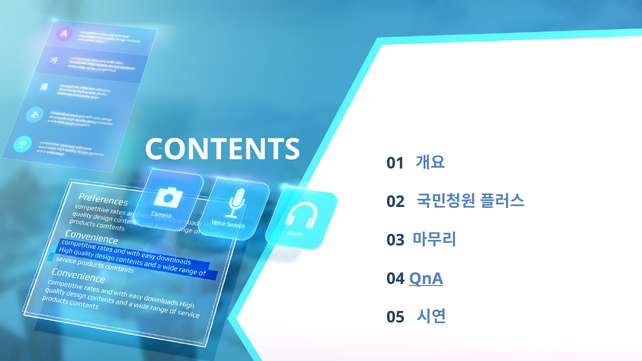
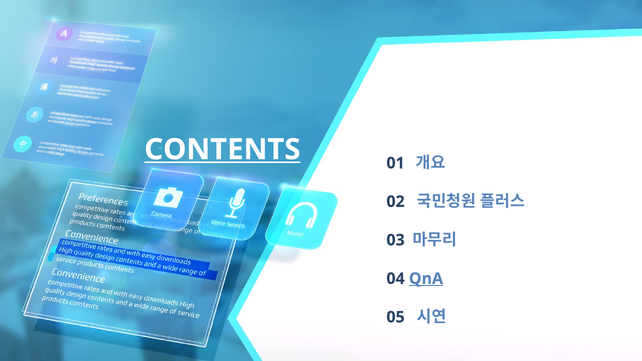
CONTENTS underline: none -> present
